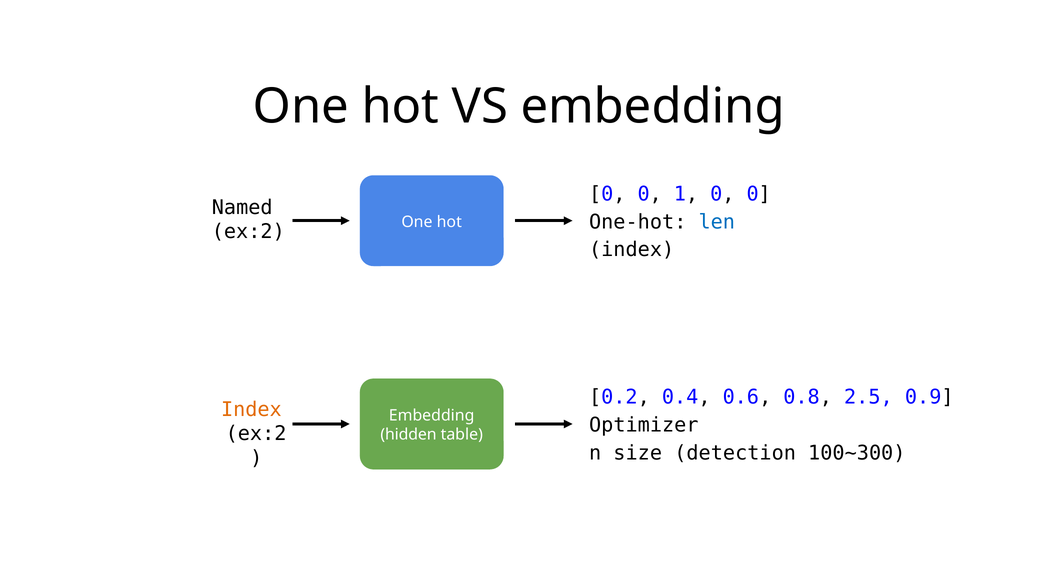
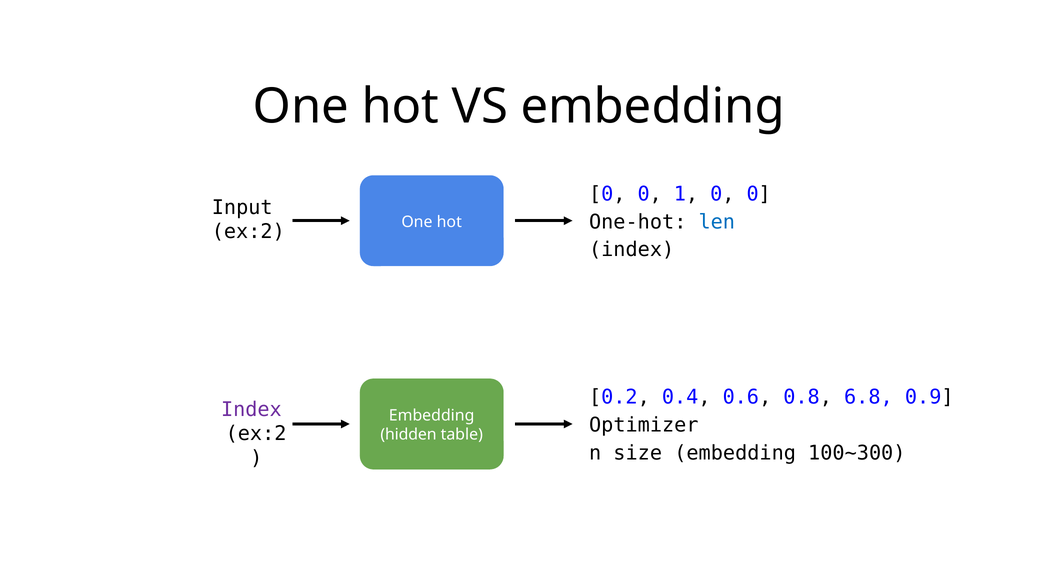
Named: Named -> Input
2.5: 2.5 -> 6.8
Index at (251, 409) colour: orange -> purple
size detection: detection -> embedding
